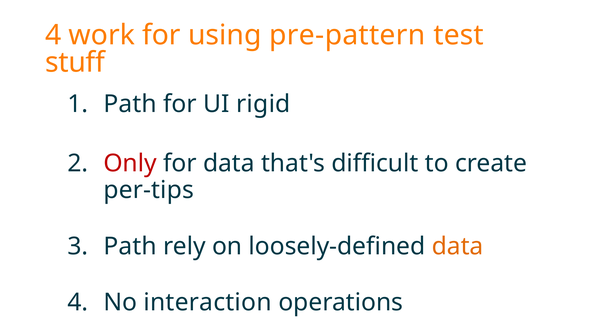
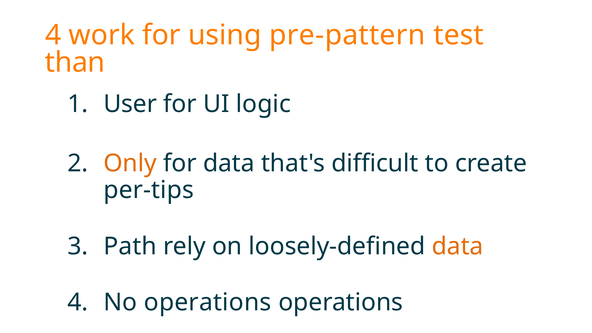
stuff: stuff -> than
Path at (130, 104): Path -> User
rigid: rigid -> logic
Only colour: red -> orange
No interaction: interaction -> operations
